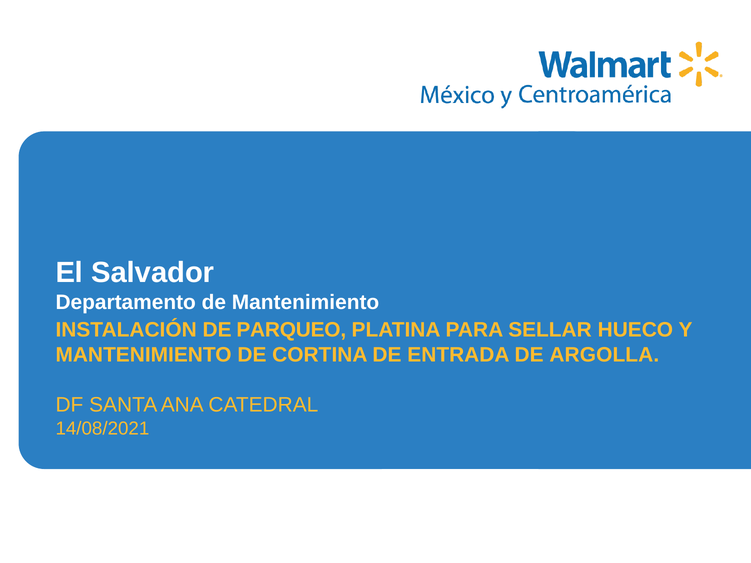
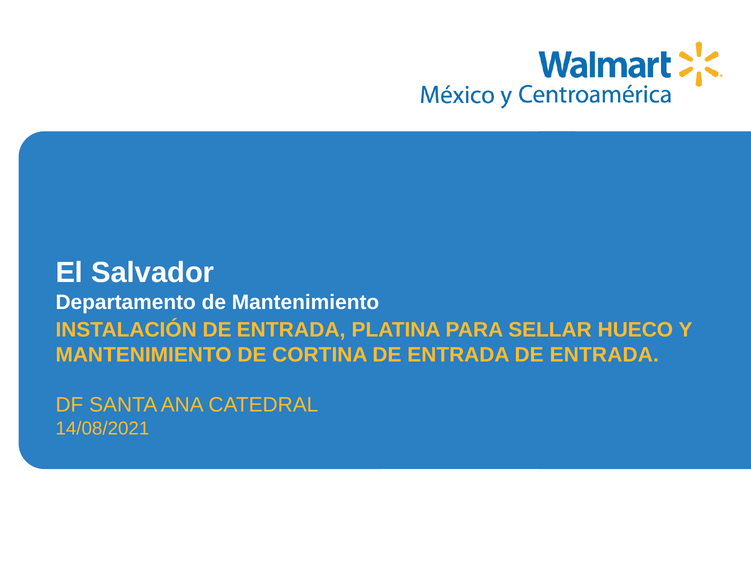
INSTALACIÓN DE PARQUEO: PARQUEO -> ENTRADA
ENTRADA DE ARGOLLA: ARGOLLA -> ENTRADA
